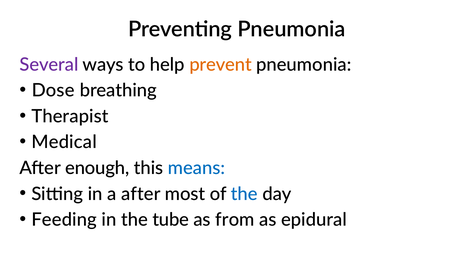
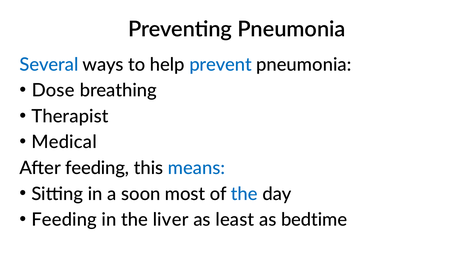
Several colour: purple -> blue
prevent colour: orange -> blue
After enough: enough -> feeding
a after: after -> soon
tube: tube -> liver
from: from -> least
epidural: epidural -> bedtime
